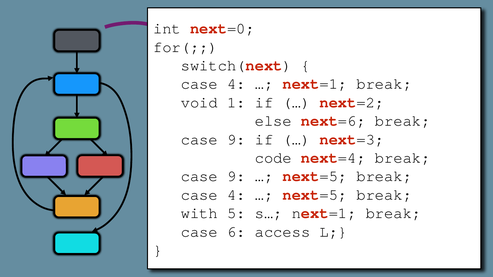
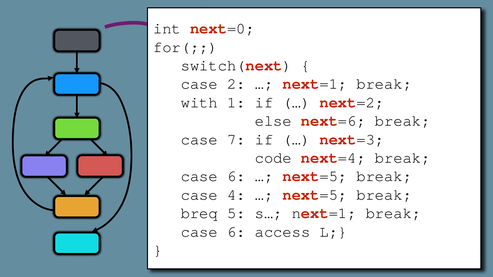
4 at (236, 84): 4 -> 2
void: void -> with
9 at (236, 139): 9 -> 7
9 at (236, 176): 9 -> 6
with: with -> breq
